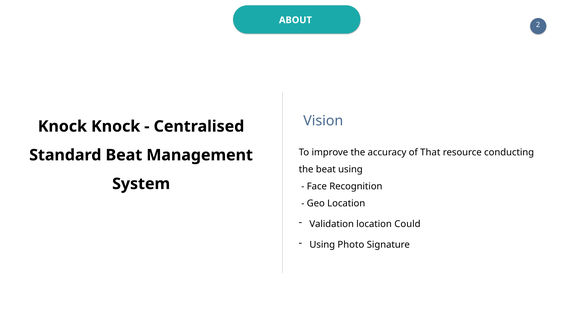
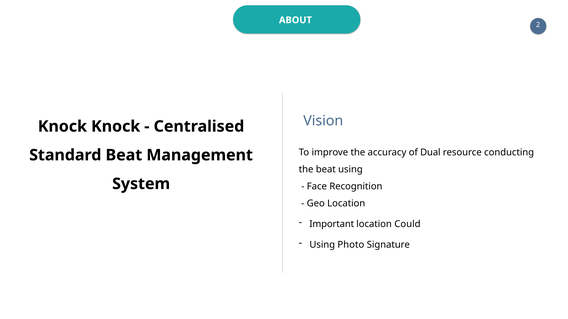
That: That -> Dual
Validation: Validation -> Important
